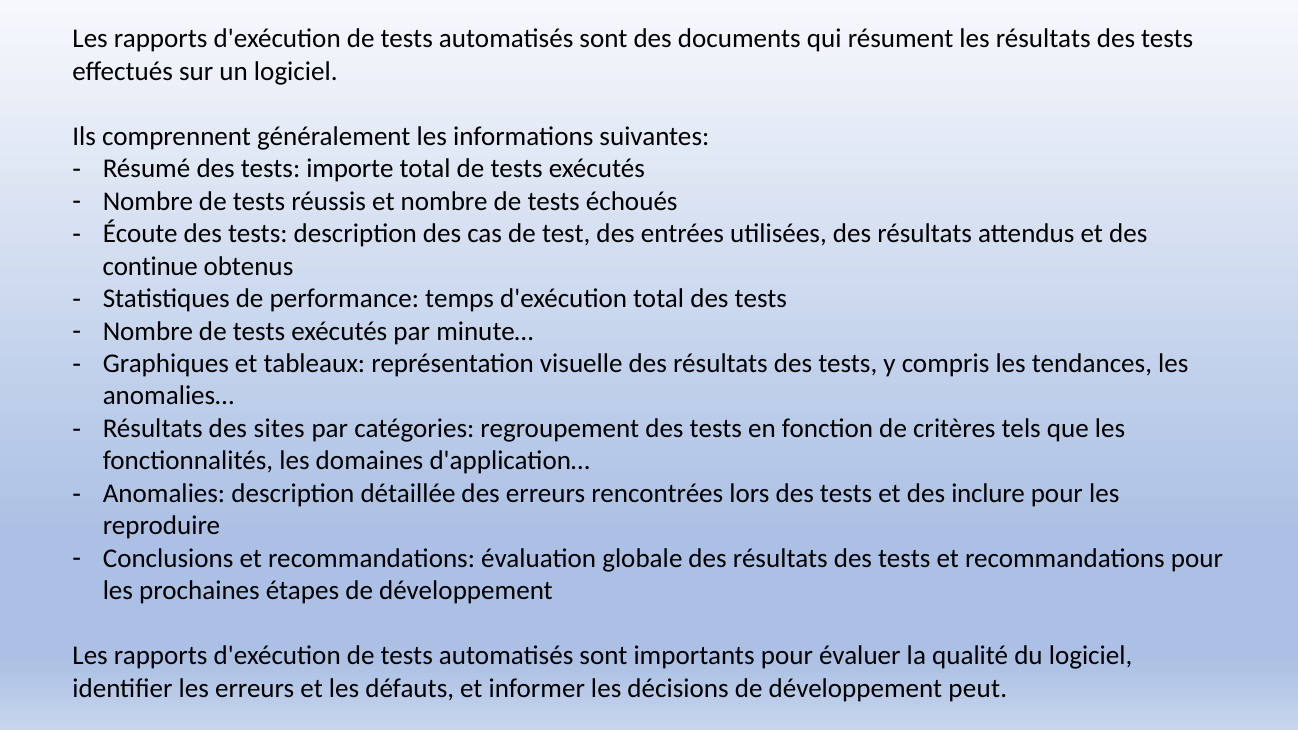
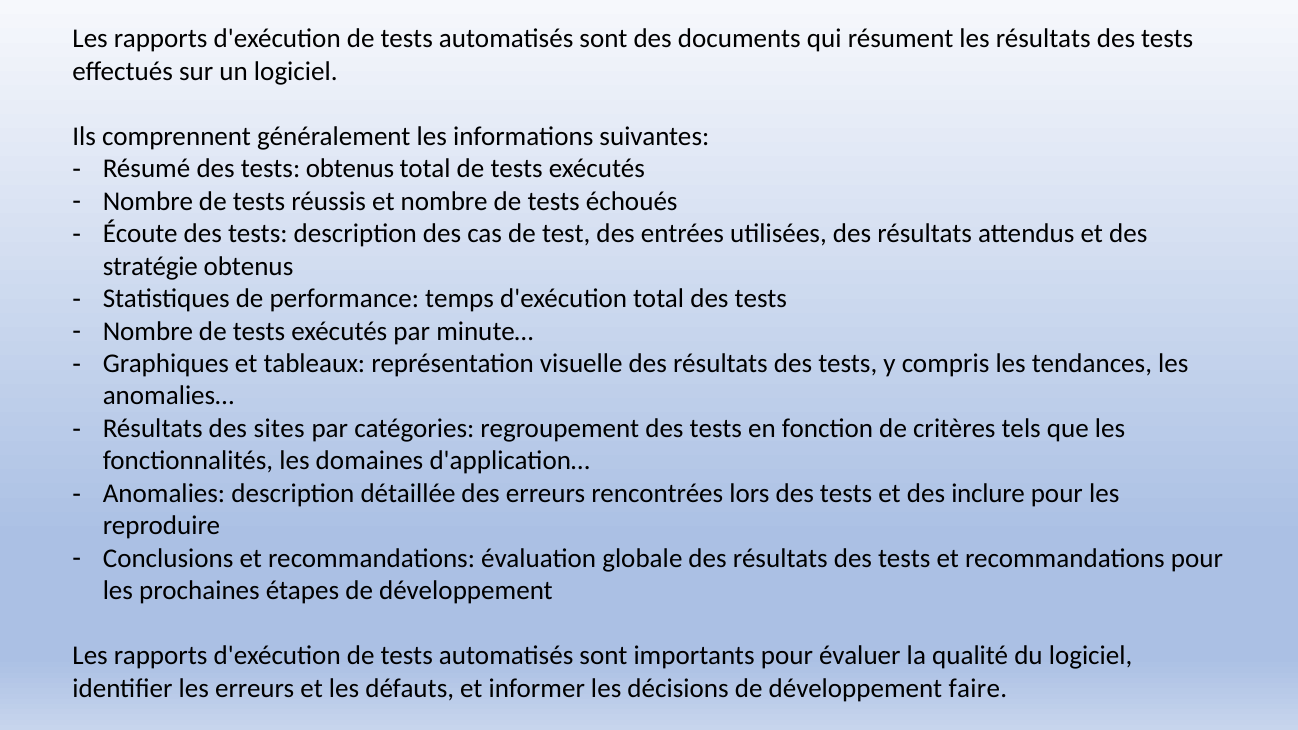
tests importe: importe -> obtenus
continue: continue -> stratégie
peut: peut -> faire
